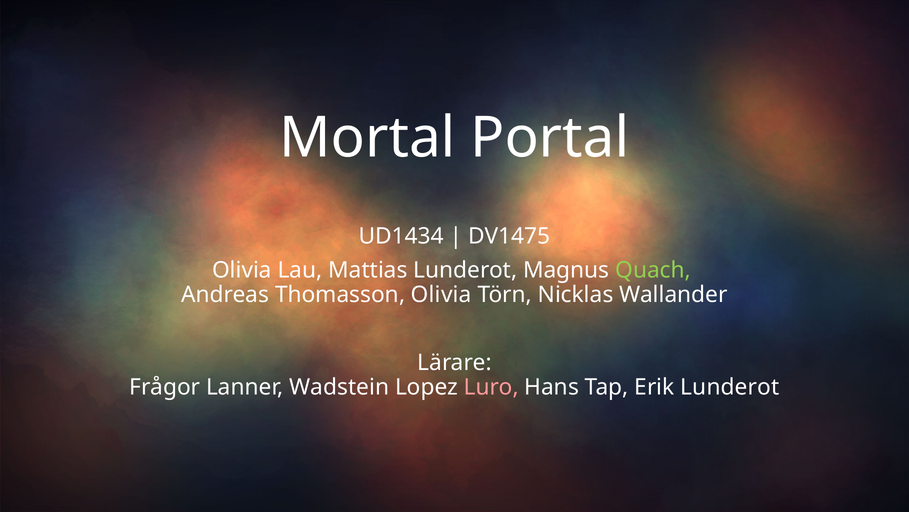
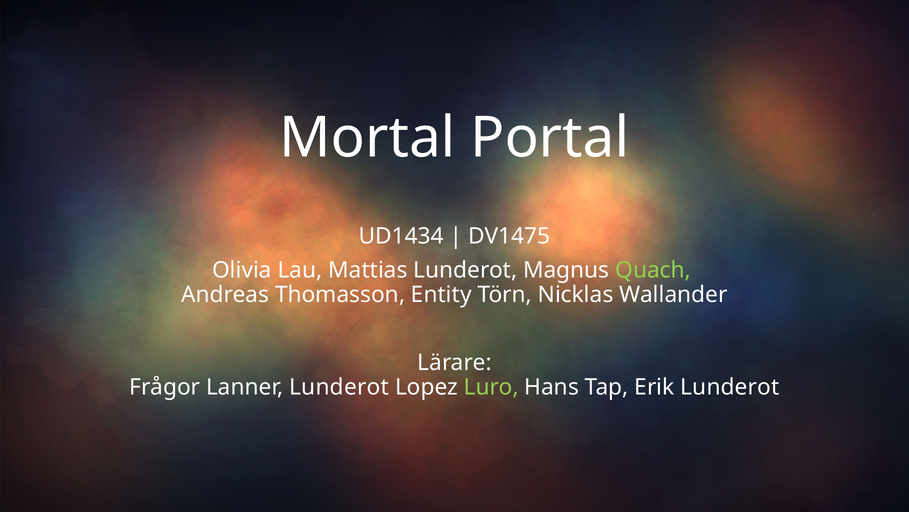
Thomasson Olivia: Olivia -> Entity
Lanner Wadstein: Wadstein -> Lunderot
Luro colour: pink -> light green
